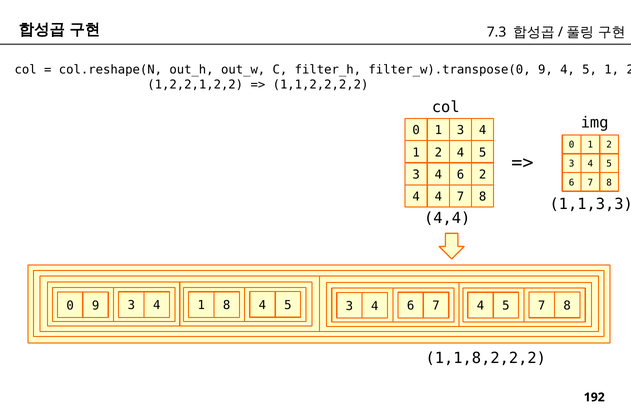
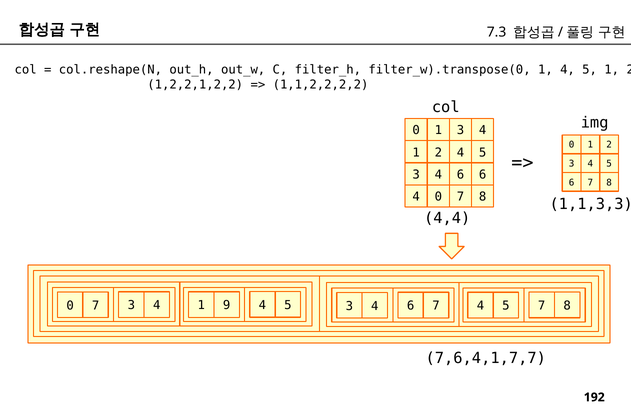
filter_w).transpose(0 9: 9 -> 1
6 2: 2 -> 6
4 4: 4 -> 0
9 at (96, 306): 9 -> 7
1 8: 8 -> 9
1,1,8,2,2,2: 1,1,8,2,2,2 -> 7,6,4,1,7,7
